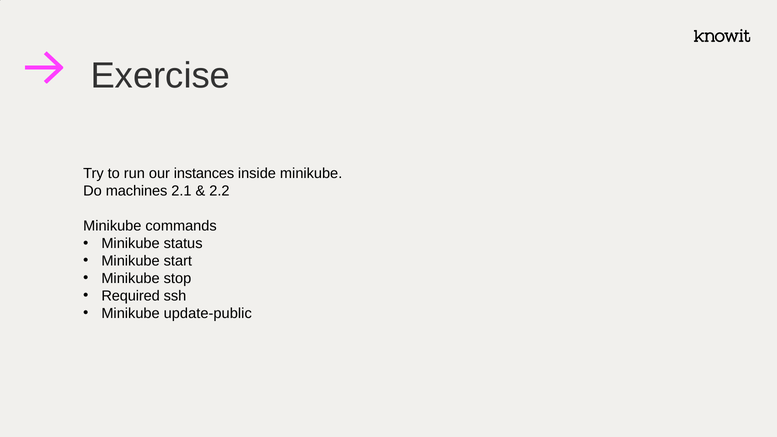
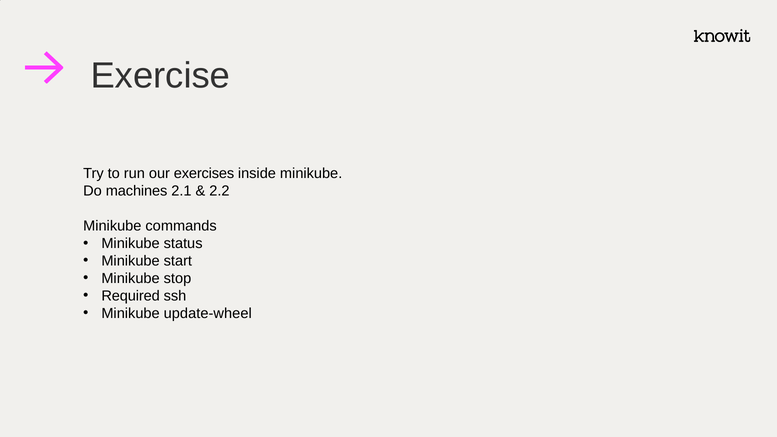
instances: instances -> exercises
update-public: update-public -> update-wheel
